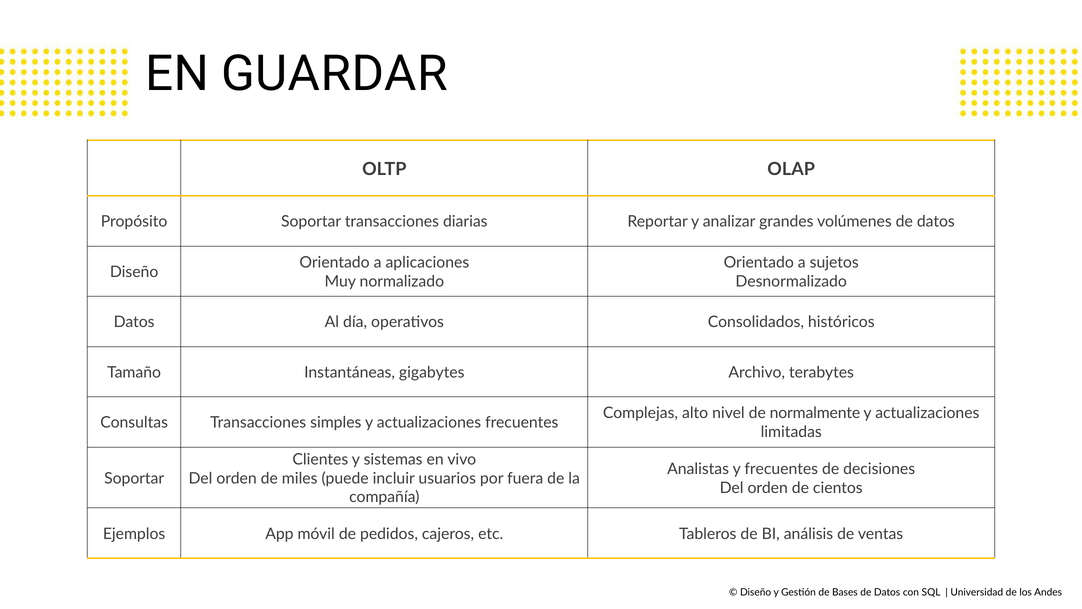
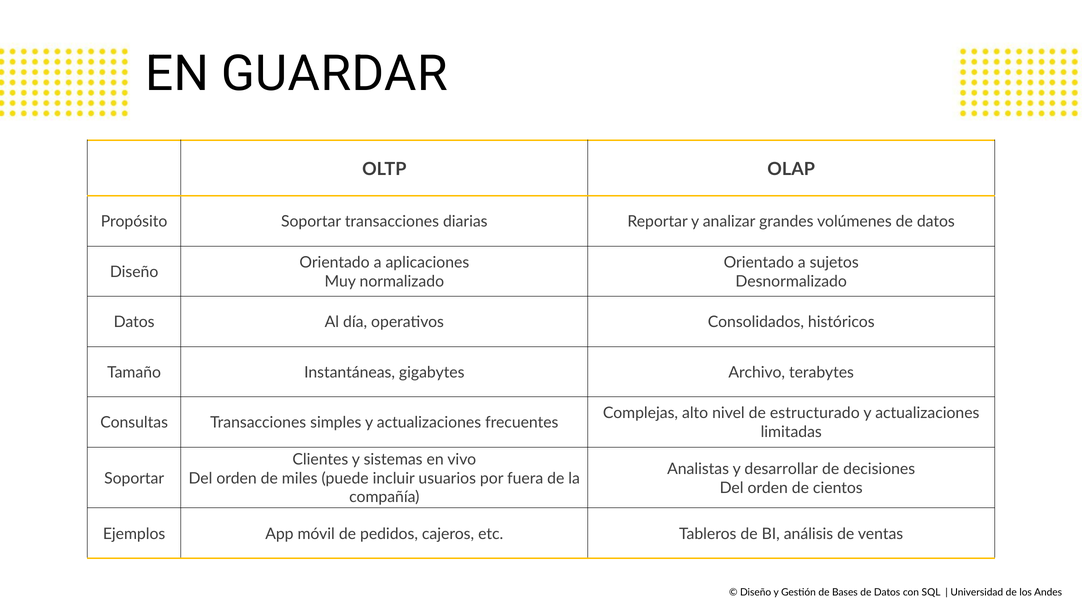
normalmente: normalmente -> estructurado
y frecuentes: frecuentes -> desarrollar
